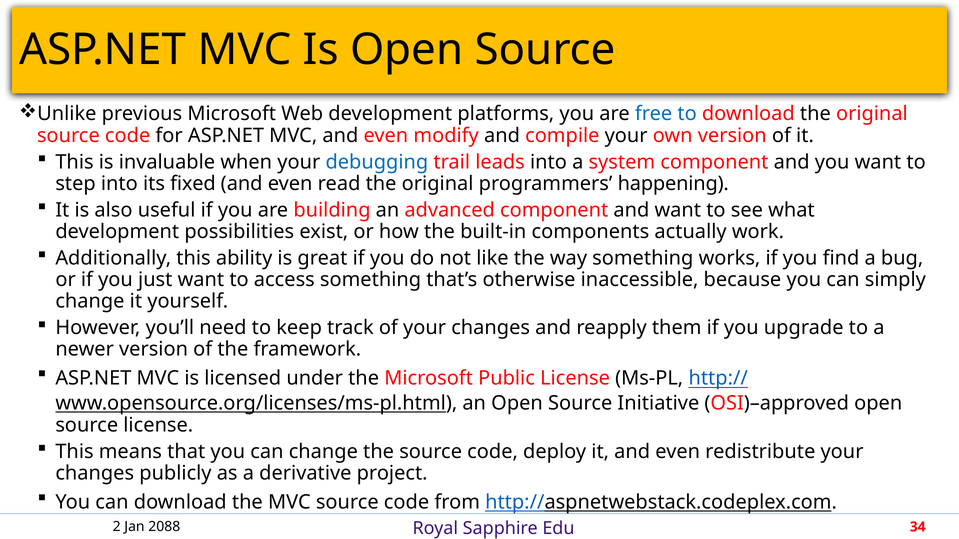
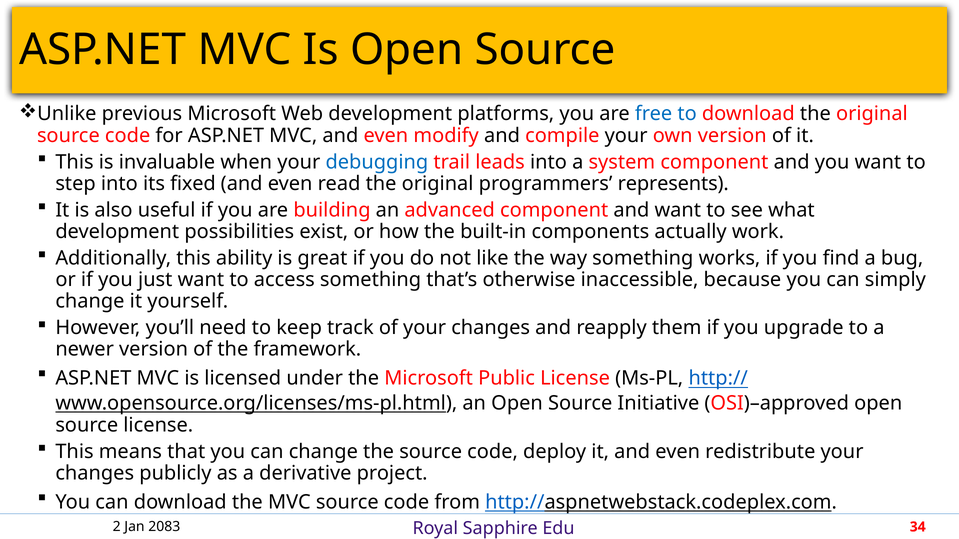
happening: happening -> represents
2088: 2088 -> 2083
